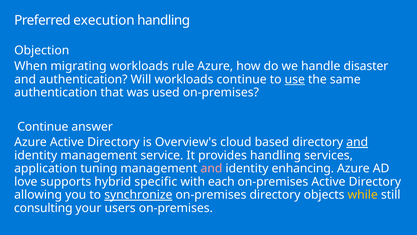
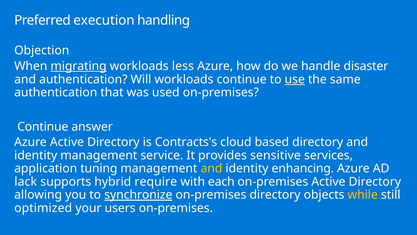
migrating underline: none -> present
rule: rule -> less
Overview's: Overview's -> Contracts's
and at (357, 142) underline: present -> none
provides handling: handling -> sensitive
and at (211, 168) colour: pink -> yellow
love: love -> lack
specific: specific -> require
consulting: consulting -> optimized
